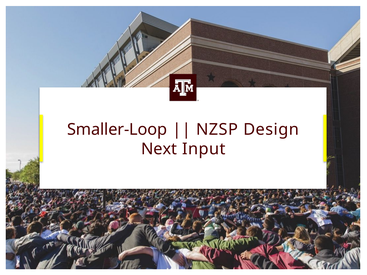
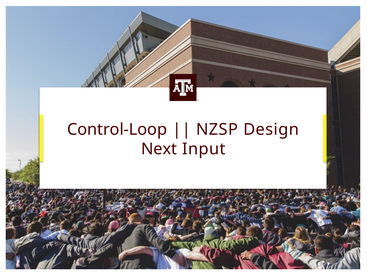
Smaller-Loop: Smaller-Loop -> Control-Loop
